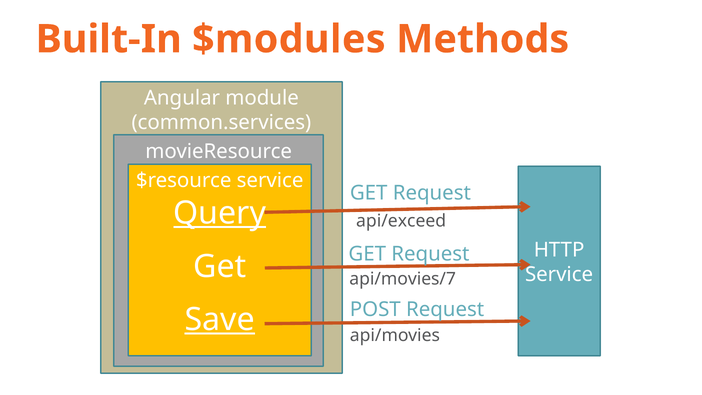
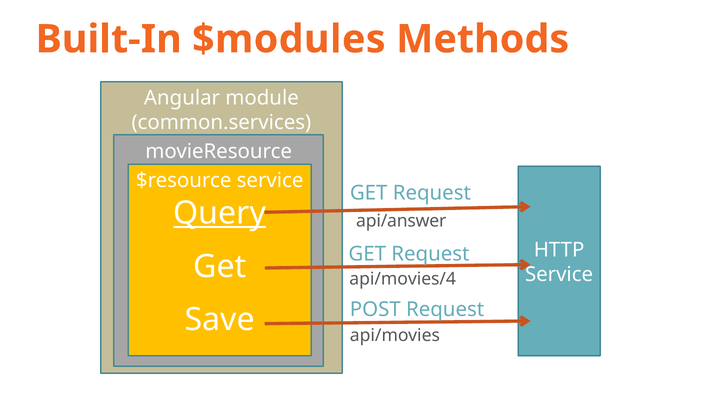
api/exceed: api/exceed -> api/answer
api/movies/7: api/movies/7 -> api/movies/4
Save underline: present -> none
